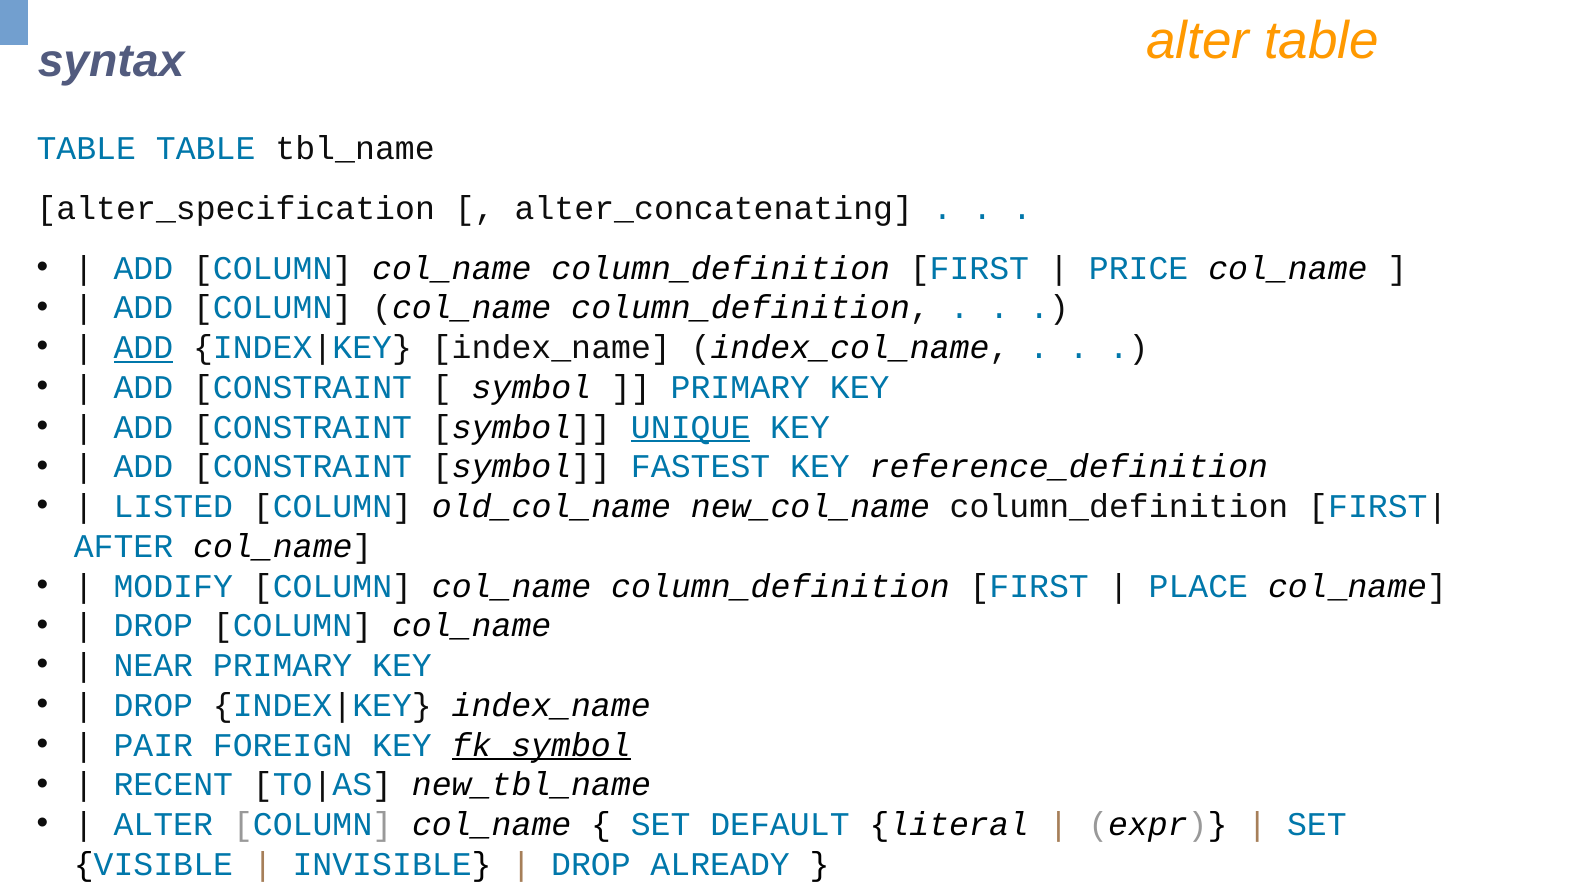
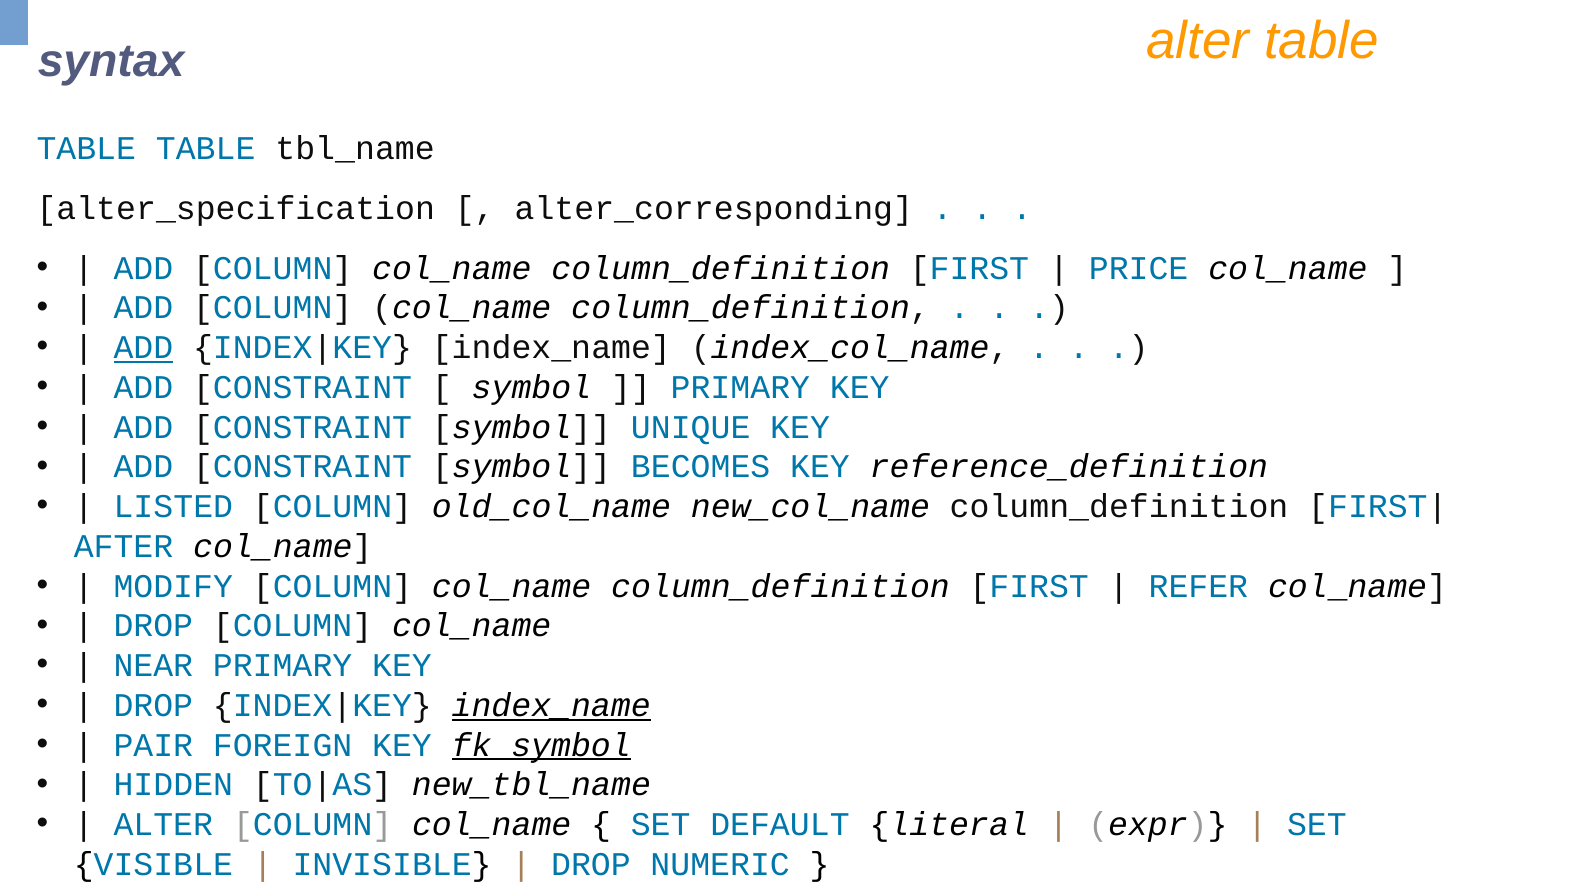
alter_concatenating: alter_concatenating -> alter_corresponding
UNIQUE underline: present -> none
FASTEST: FASTEST -> BECOMES
PLACE: PLACE -> REFER
index_name at (551, 706) underline: none -> present
RECENT: RECENT -> HIDDEN
ALREADY: ALREADY -> NUMERIC
